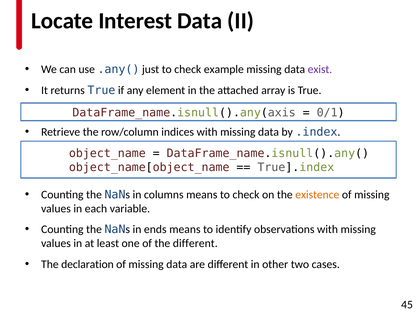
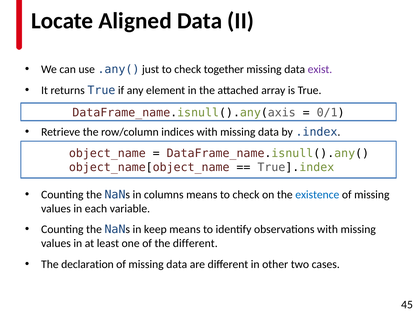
Interest: Interest -> Aligned
example: example -> together
existence colour: orange -> blue
ends: ends -> keep
